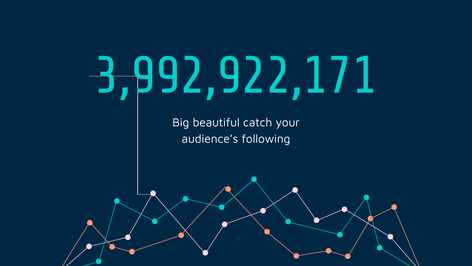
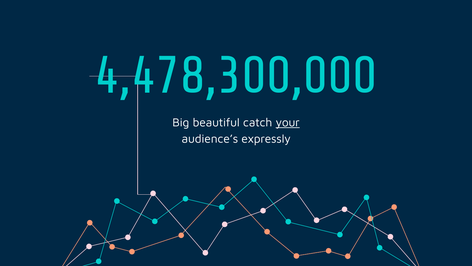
3,992,922,171: 3,992,922,171 -> 4,478,300,000
your underline: none -> present
following: following -> expressly
